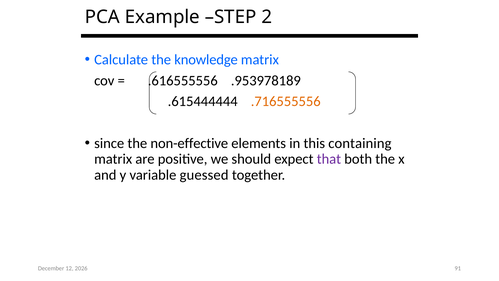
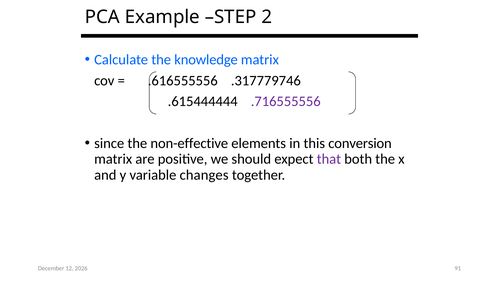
.953978189: .953978189 -> .317779746
.716555556 colour: orange -> purple
containing: containing -> conversion
guessed: guessed -> changes
